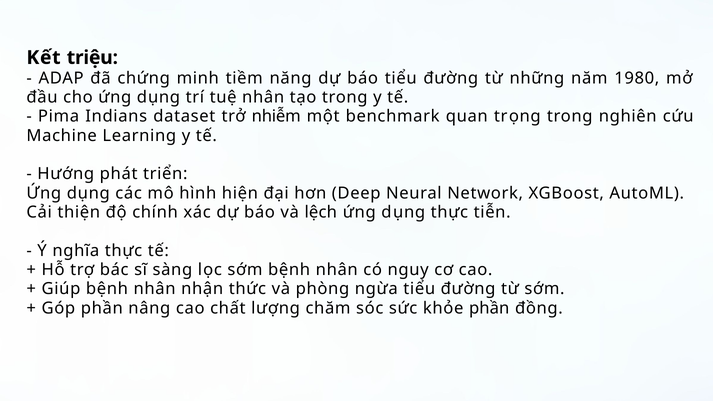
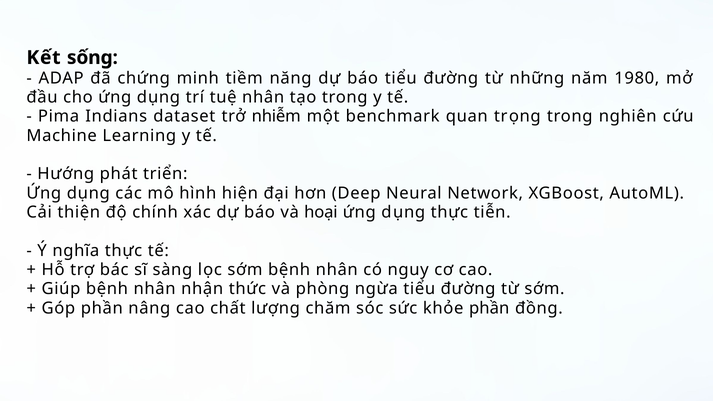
triệu: triệu -> sống
lệch: lệch -> hoại
